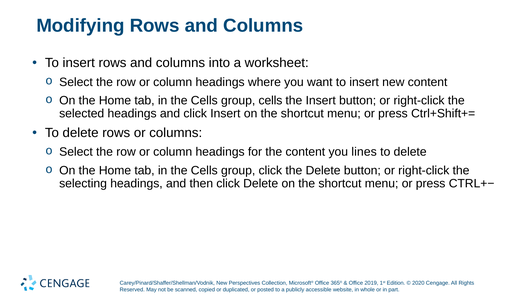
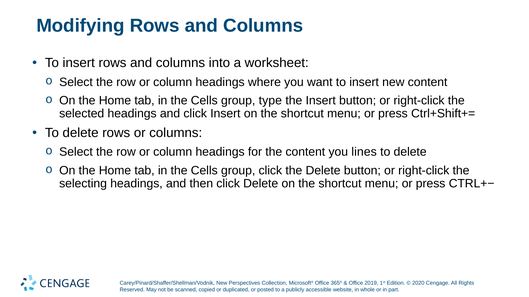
group cells: cells -> type
